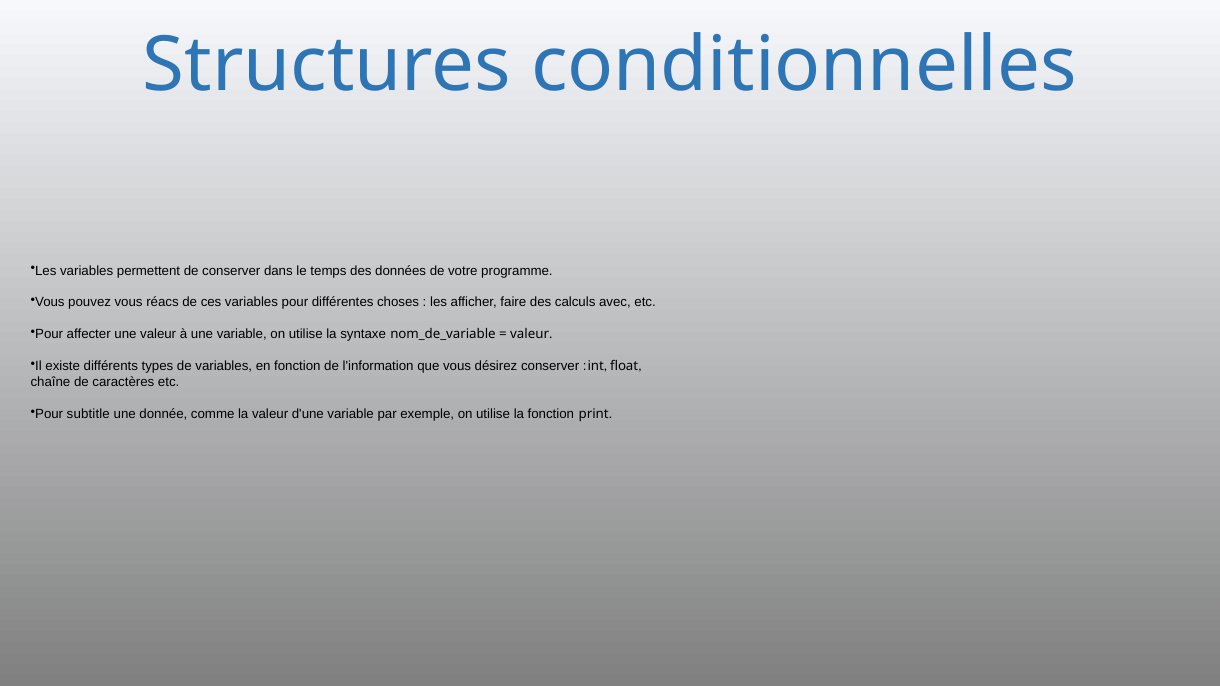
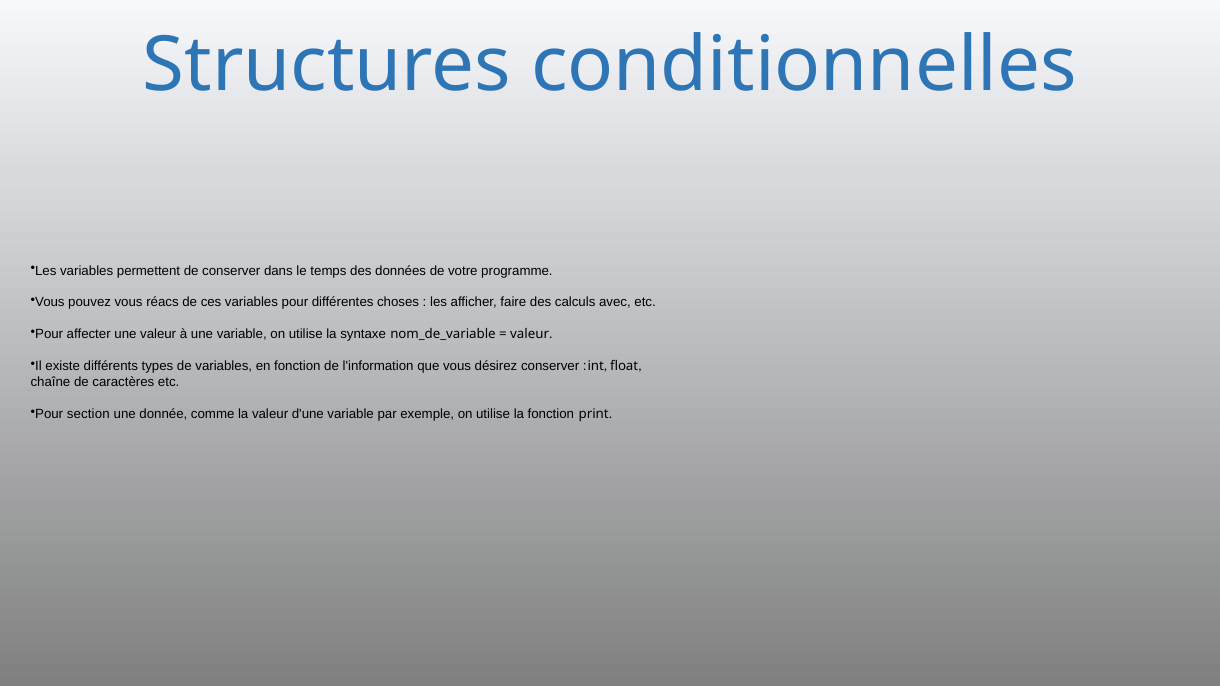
subtitle: subtitle -> section
